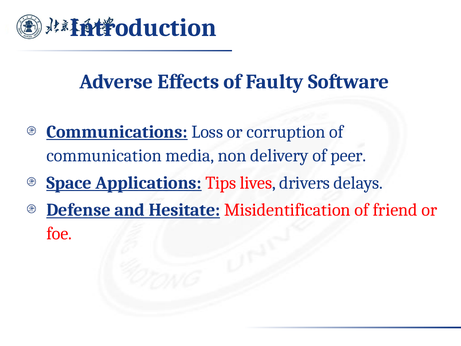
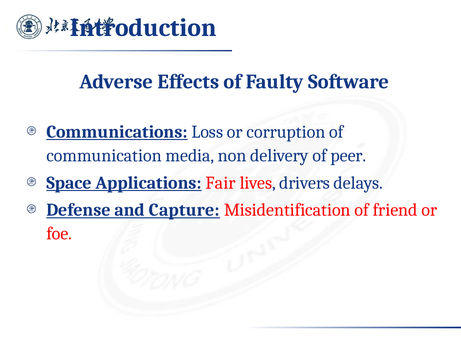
Tips: Tips -> Fair
Hesitate: Hesitate -> Capture
